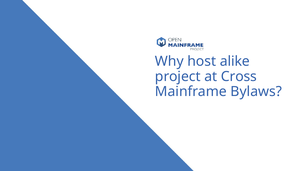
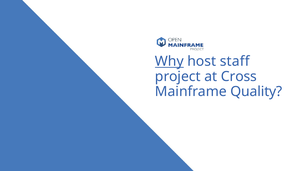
Why underline: none -> present
alike: alike -> staff
Bylaws: Bylaws -> Quality
